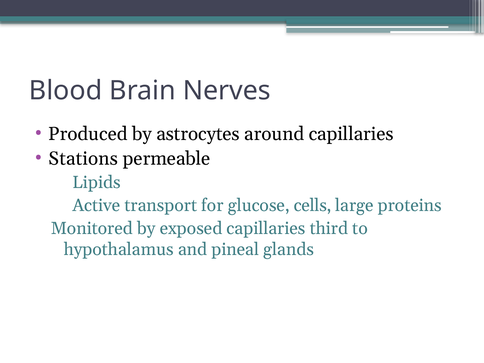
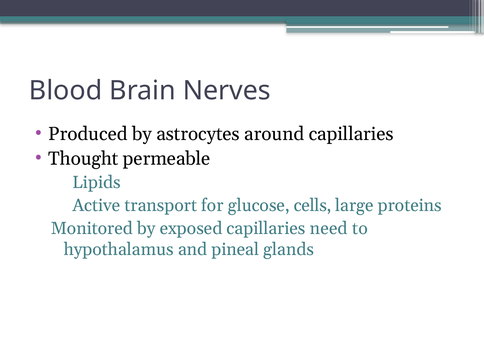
Stations: Stations -> Thought
third: third -> need
